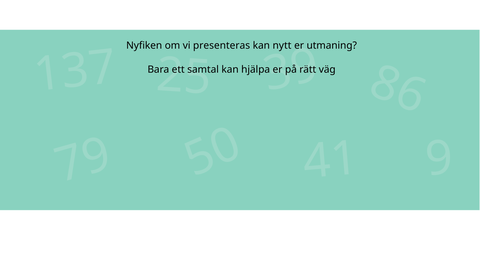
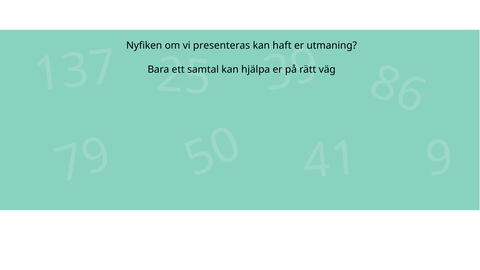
nytt: nytt -> haft
